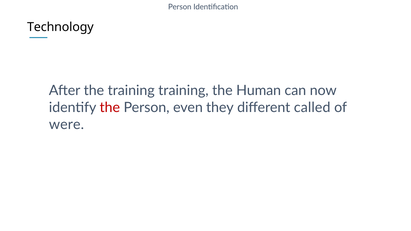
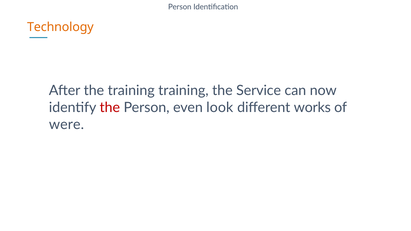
Technology colour: black -> orange
Human: Human -> Service
they: they -> look
called: called -> works
